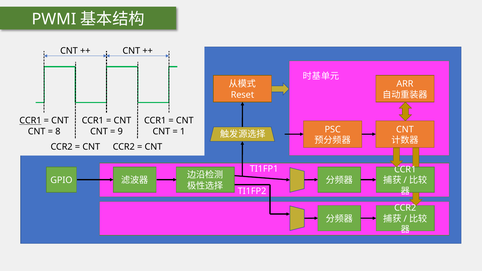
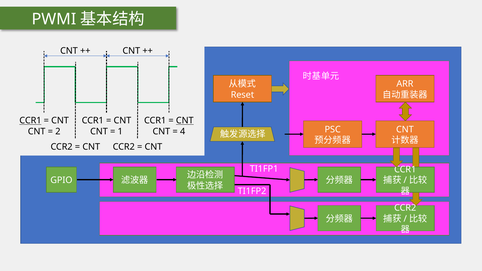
CNT at (185, 121) underline: none -> present
8: 8 -> 2
9: 9 -> 1
1: 1 -> 4
